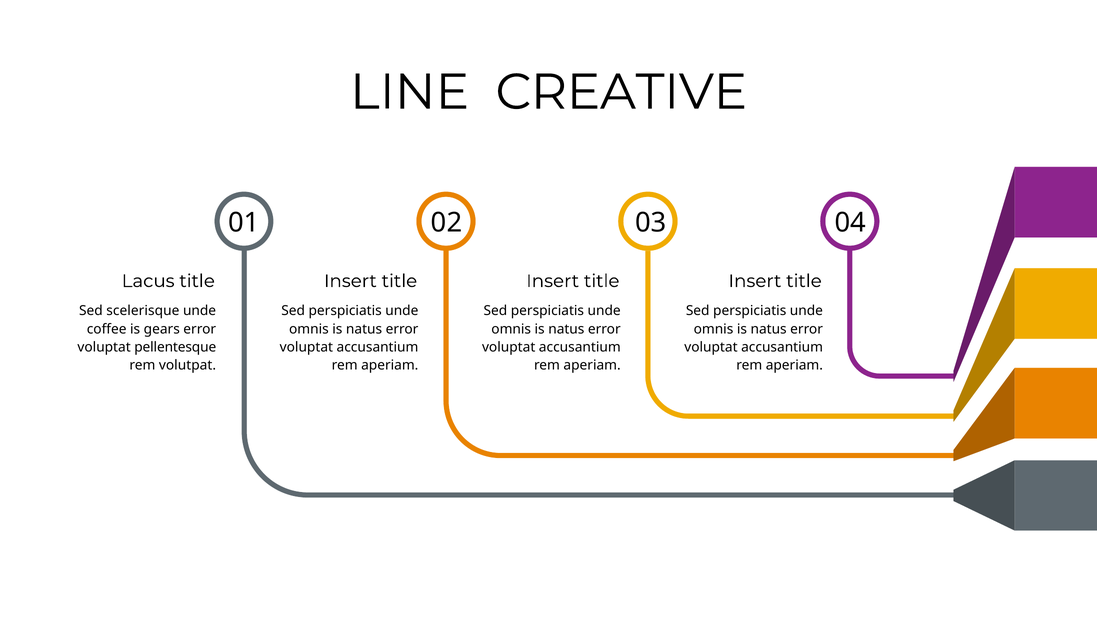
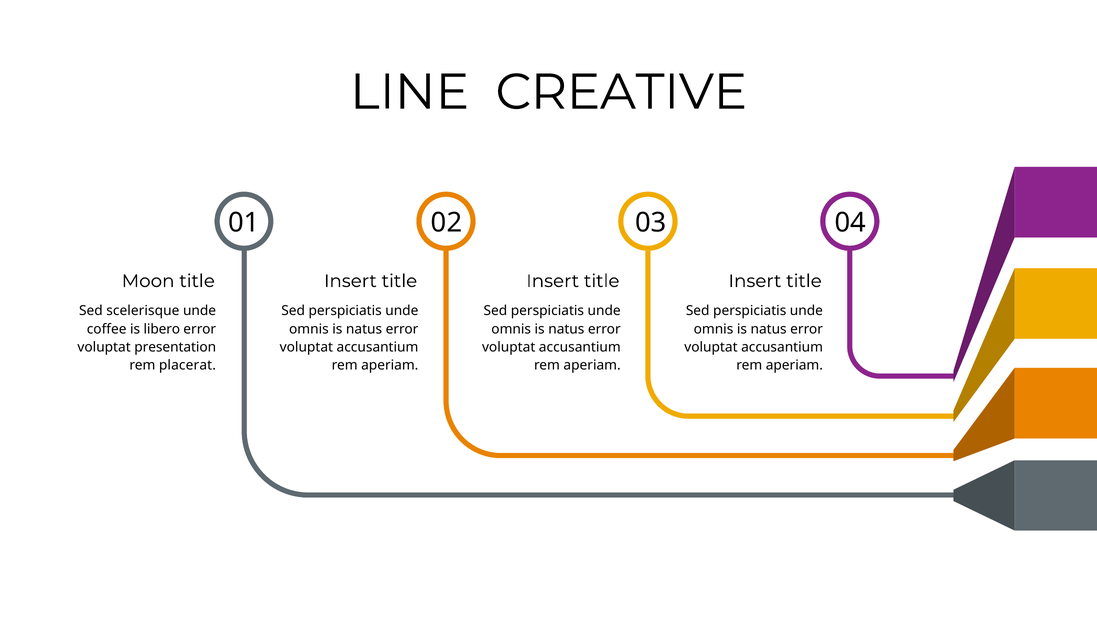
Lacus: Lacus -> Moon
gears: gears -> libero
pellentesque: pellentesque -> presentation
volutpat: volutpat -> placerat
